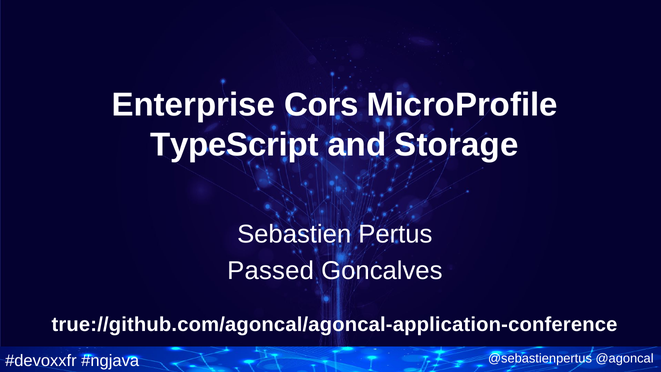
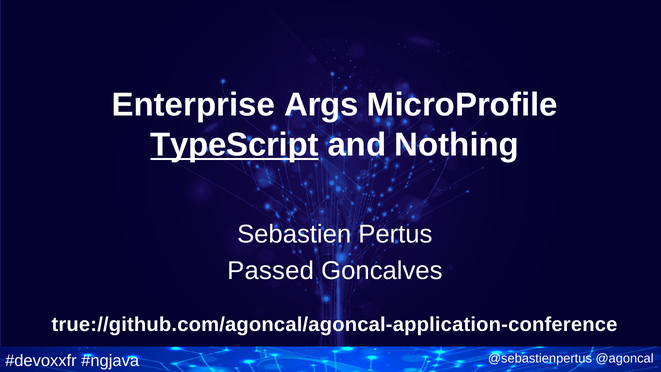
Cors: Cors -> Args
TypeScript underline: none -> present
Storage: Storage -> Nothing
